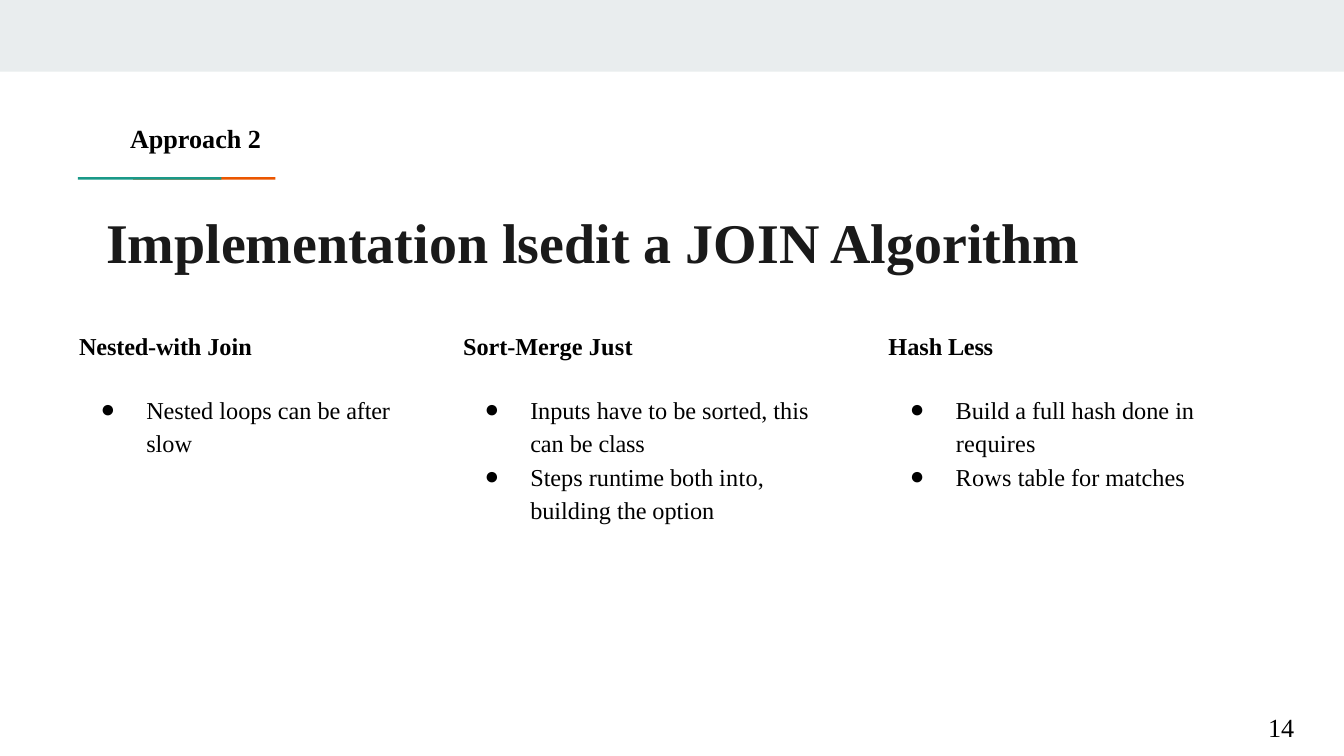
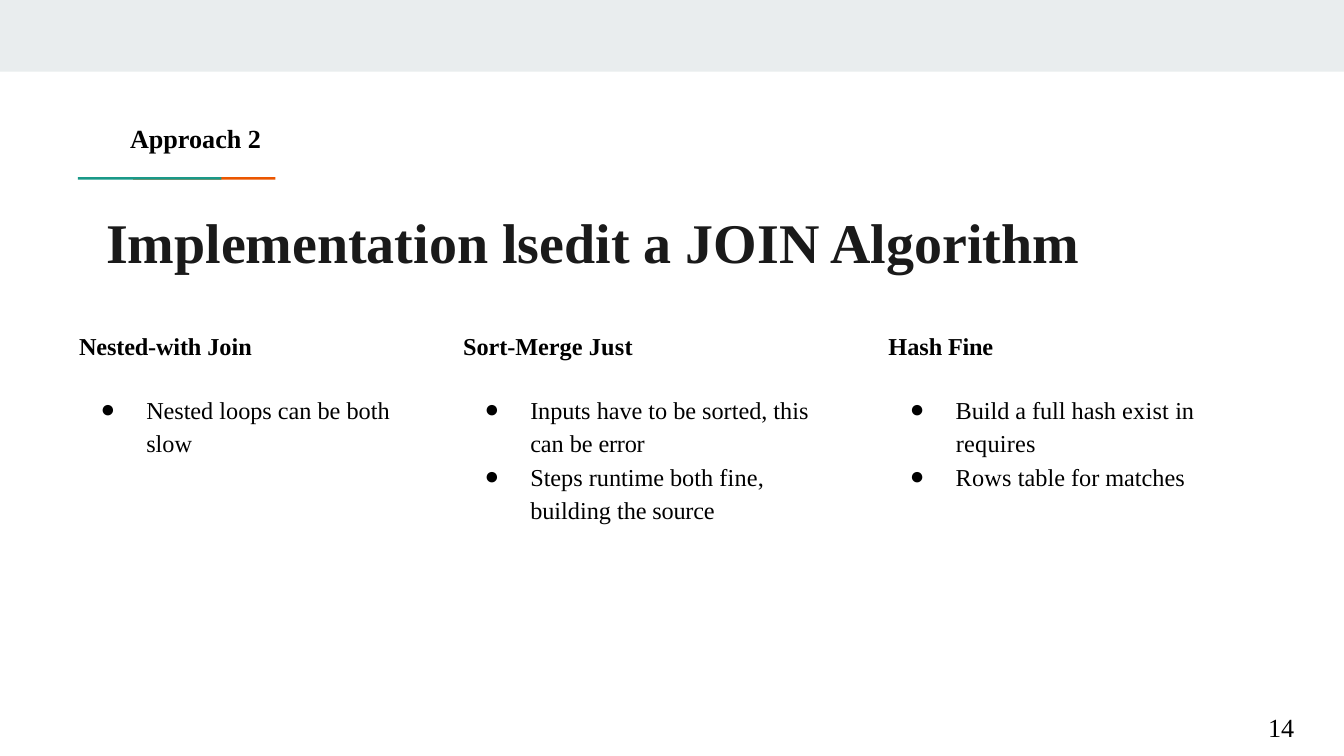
Hash Less: Less -> Fine
be after: after -> both
done: done -> exist
class: class -> error
both into: into -> fine
option: option -> source
